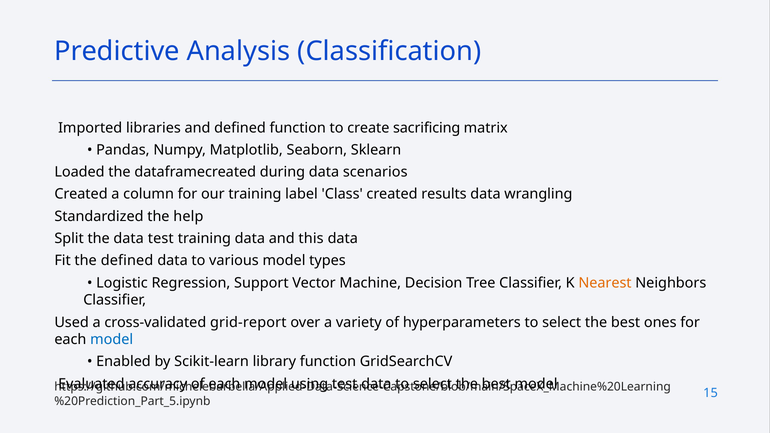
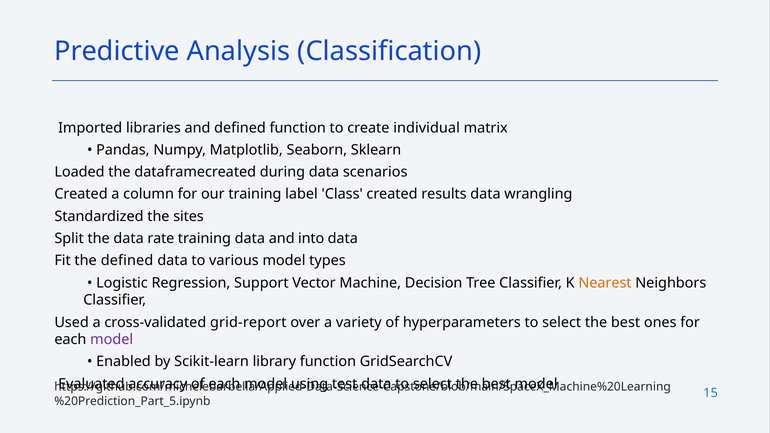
sacrificing: sacrificing -> individual
help: help -> sites
data test: test -> rate
this: this -> into
model at (112, 340) colour: blue -> purple
